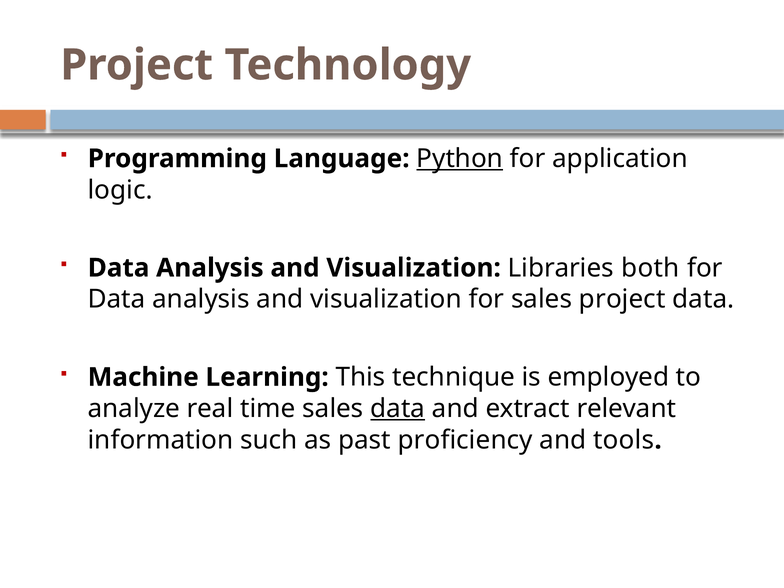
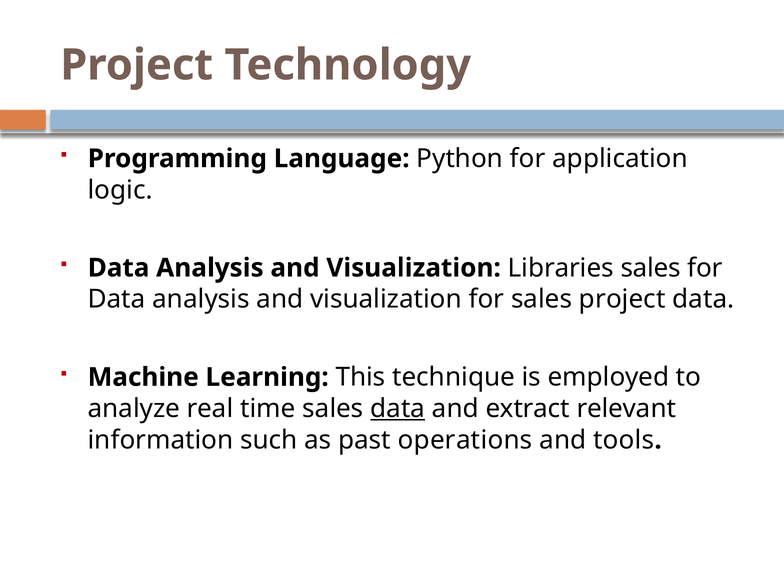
Python underline: present -> none
Libraries both: both -> sales
proficiency: proficiency -> operations
